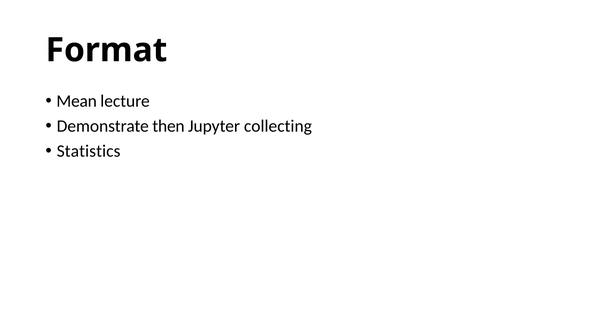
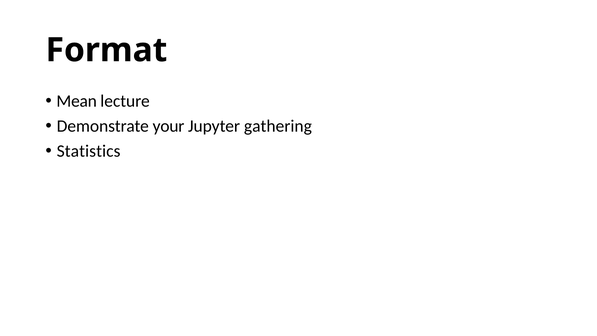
then: then -> your
collecting: collecting -> gathering
